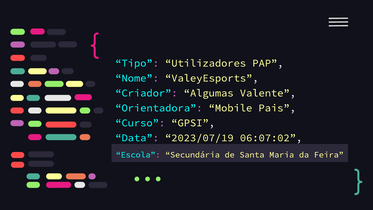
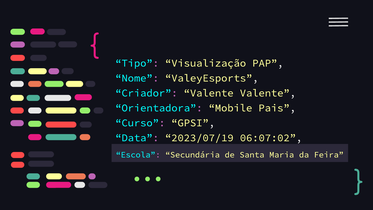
Utilizadores: Utilizadores -> Visualização
Criador Algumas: Algumas -> Valente
